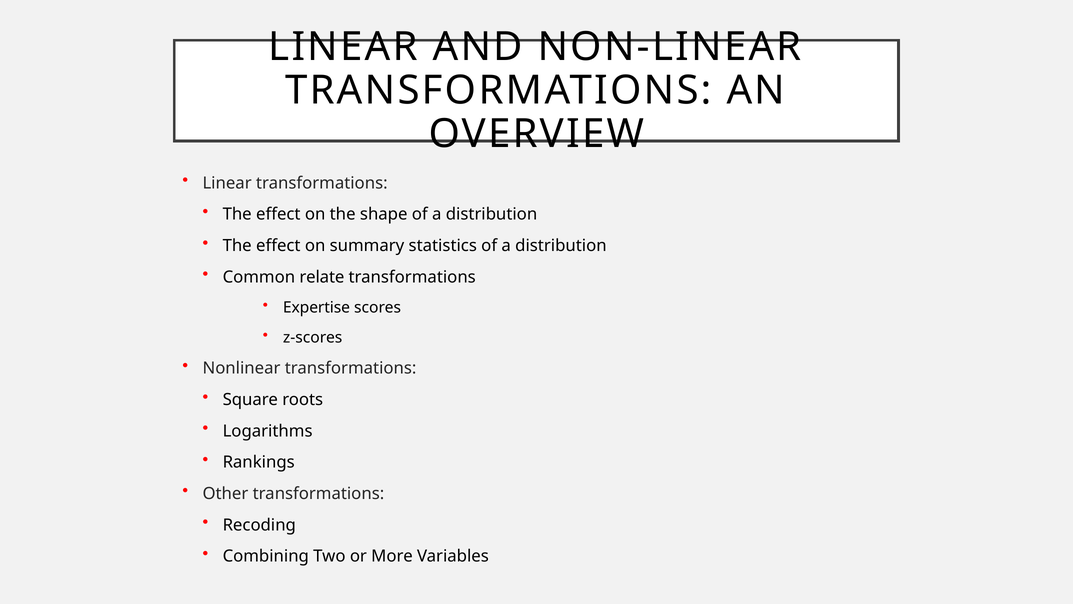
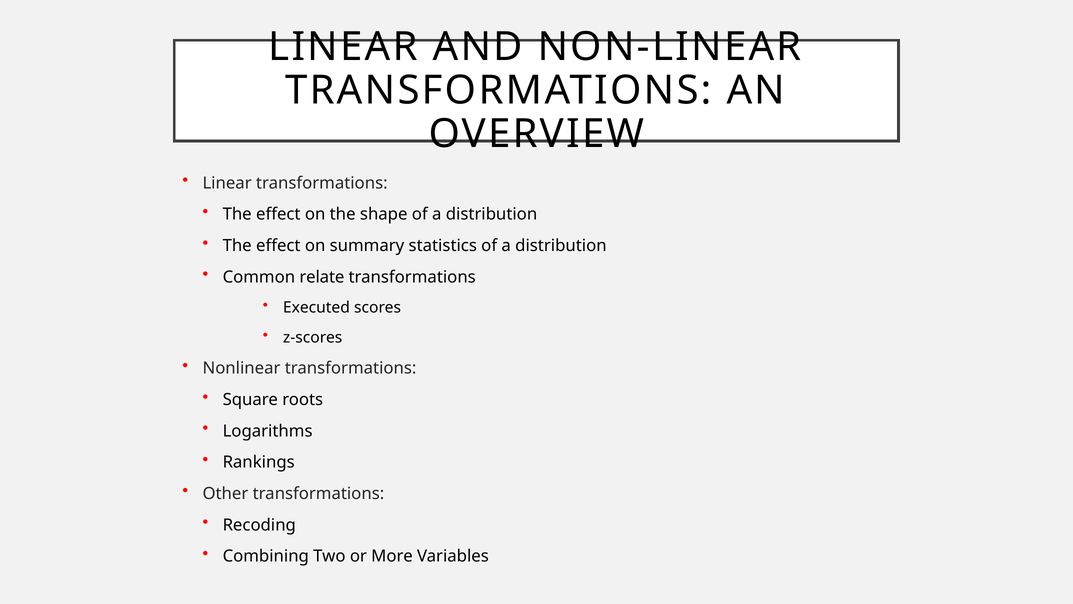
Expertise: Expertise -> Executed
